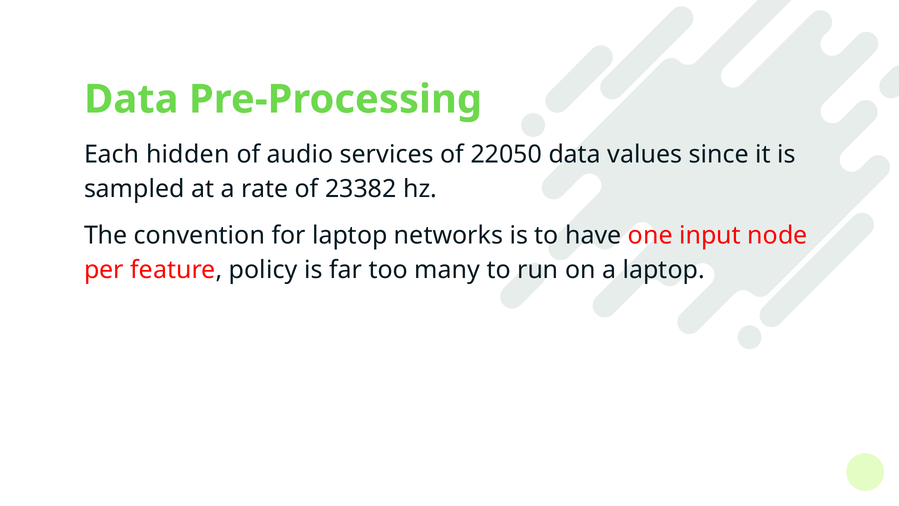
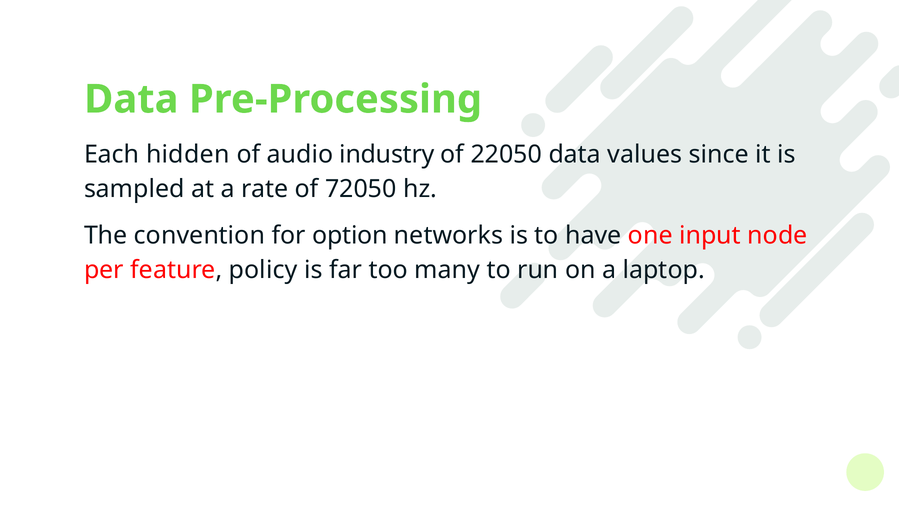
services: services -> industry
23382: 23382 -> 72050
for laptop: laptop -> option
